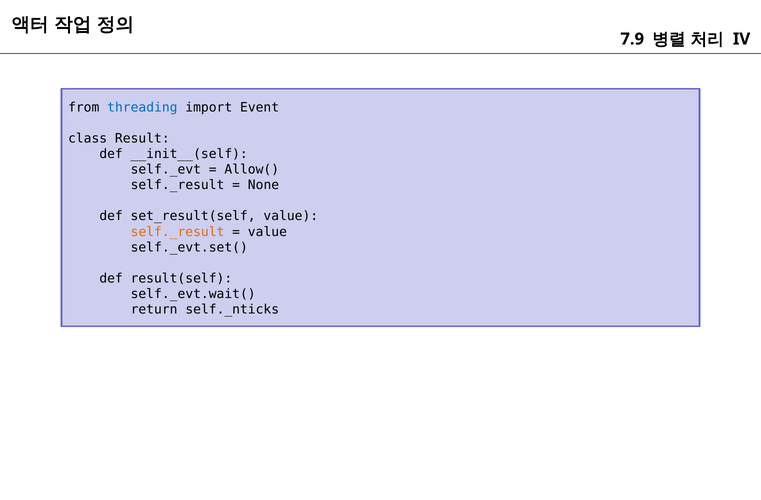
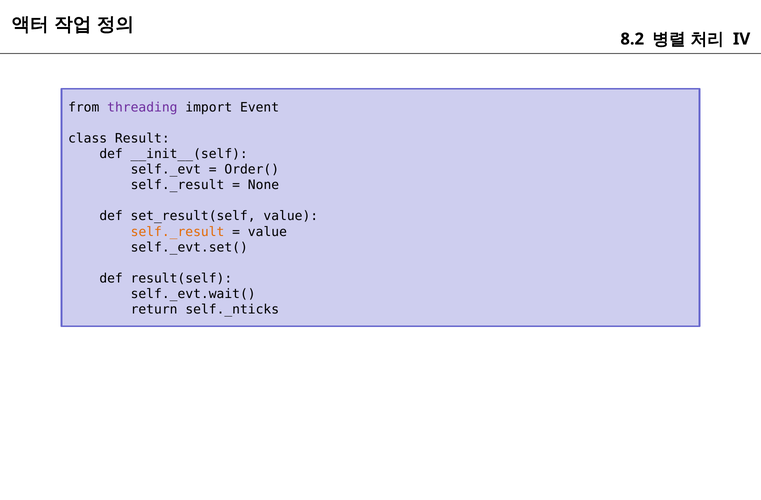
7.9: 7.9 -> 8.2
threading colour: blue -> purple
Allow(: Allow( -> Order(
